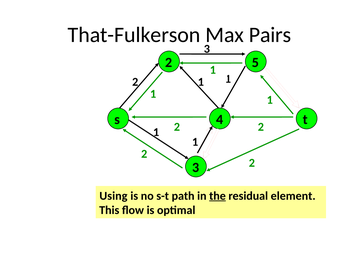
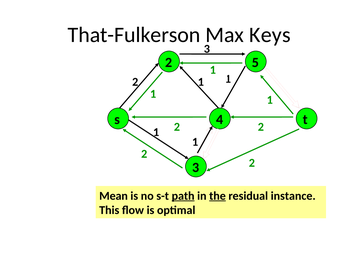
Pairs: Pairs -> Keys
Using: Using -> Mean
path underline: none -> present
element: element -> instance
